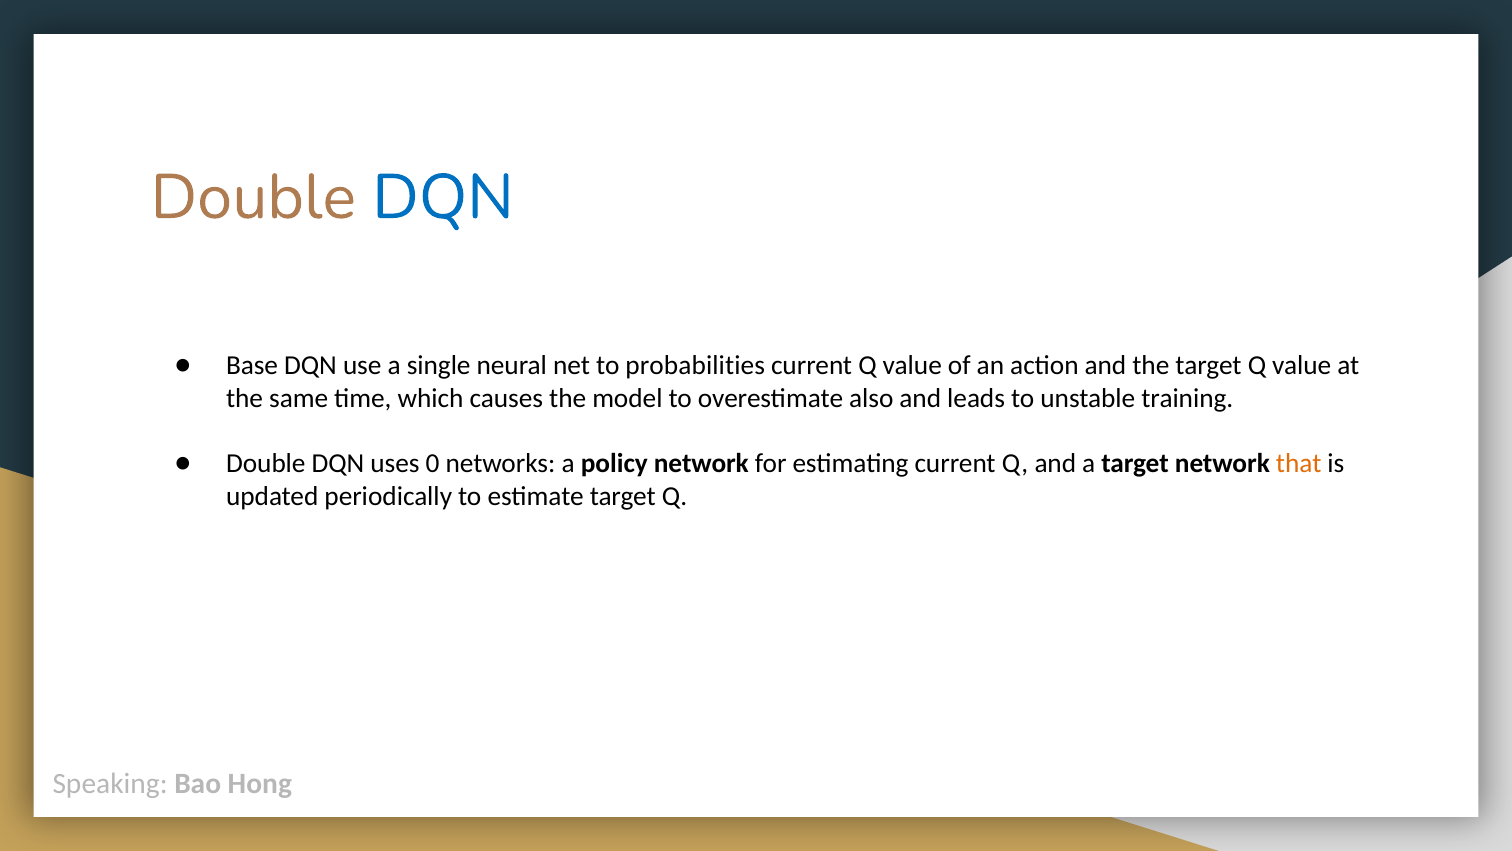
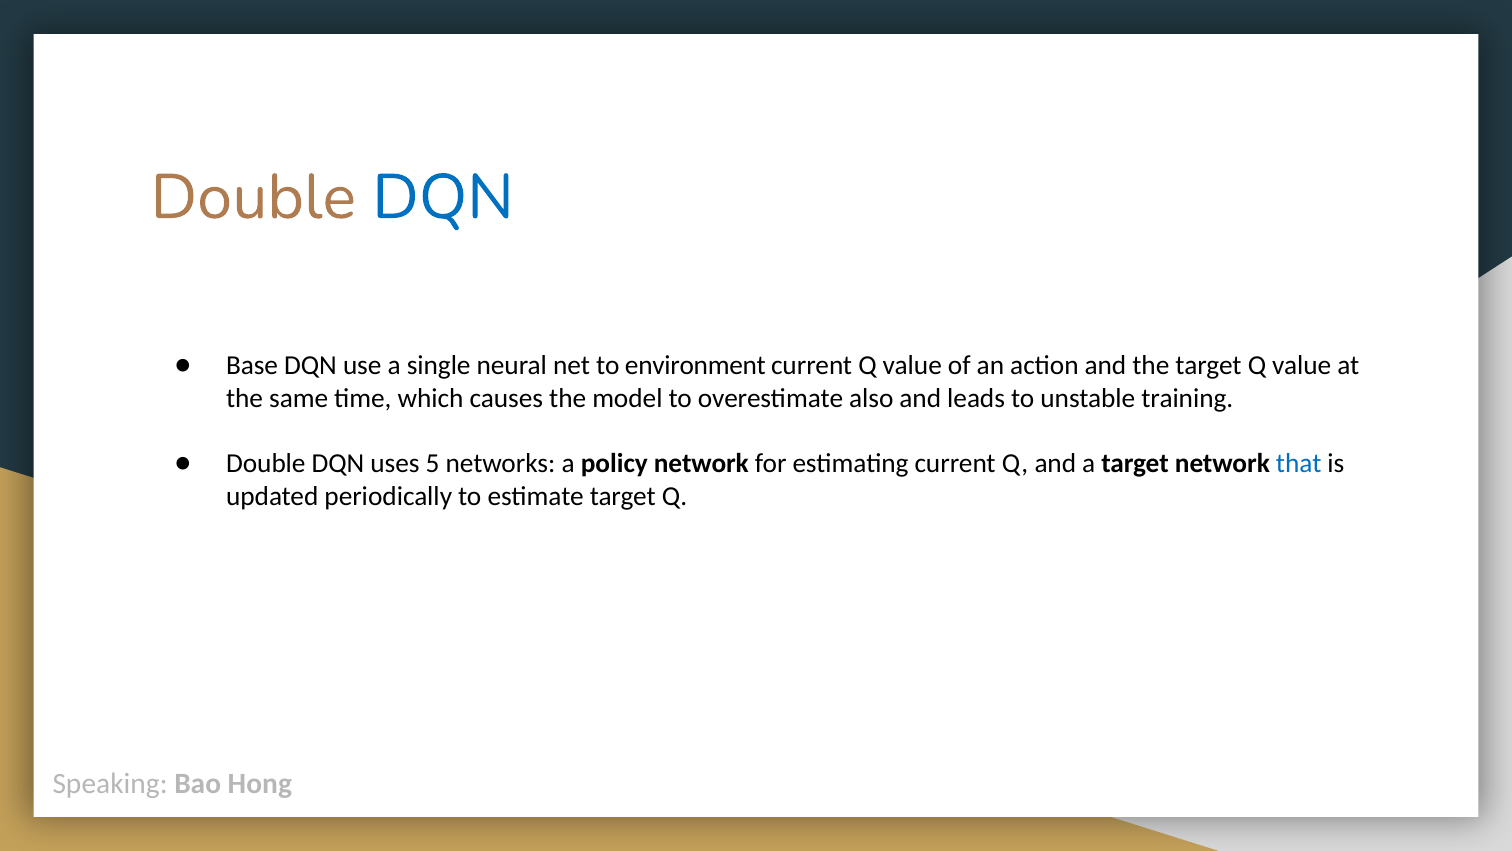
probabilities: probabilities -> environment
0: 0 -> 5
that colour: orange -> blue
